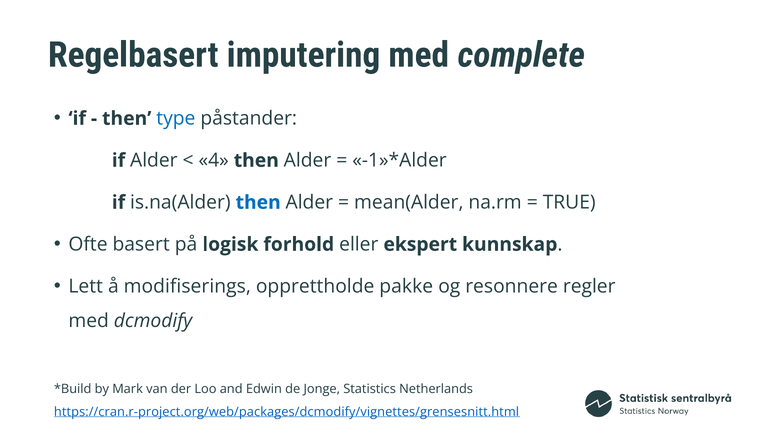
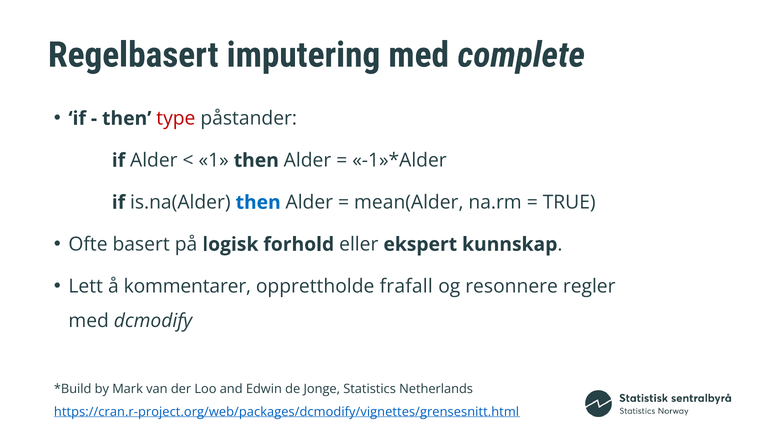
type colour: blue -> red
4: 4 -> 1
modifiserings: modifiserings -> kommentarer
pakke: pakke -> frafall
